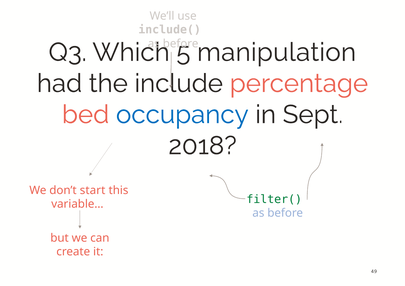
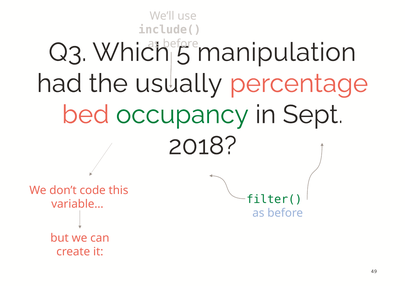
include: include -> usually
occupancy colour: blue -> green
start: start -> code
